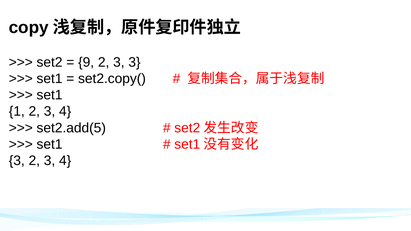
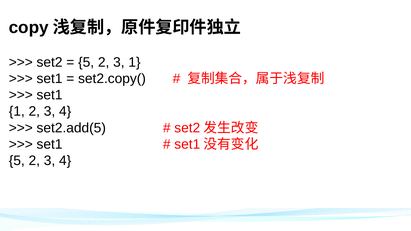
9 at (86, 62): 9 -> 5
3 3: 3 -> 1
3 at (17, 161): 3 -> 5
